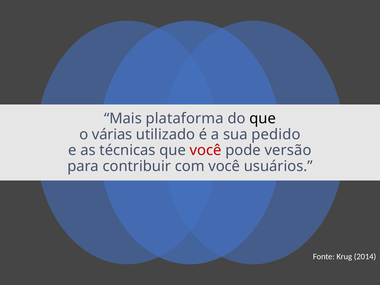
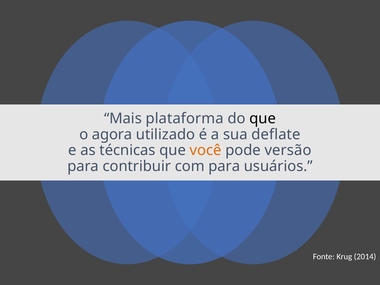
várias: várias -> agora
pedido: pedido -> deflate
você at (206, 150) colour: red -> orange
com você: você -> para
